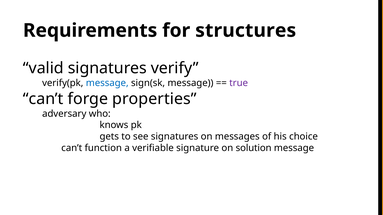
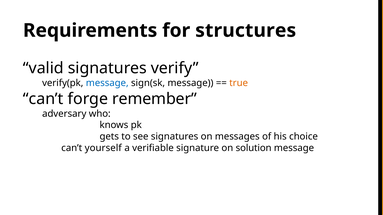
true colour: purple -> orange
properties: properties -> remember
function: function -> yourself
